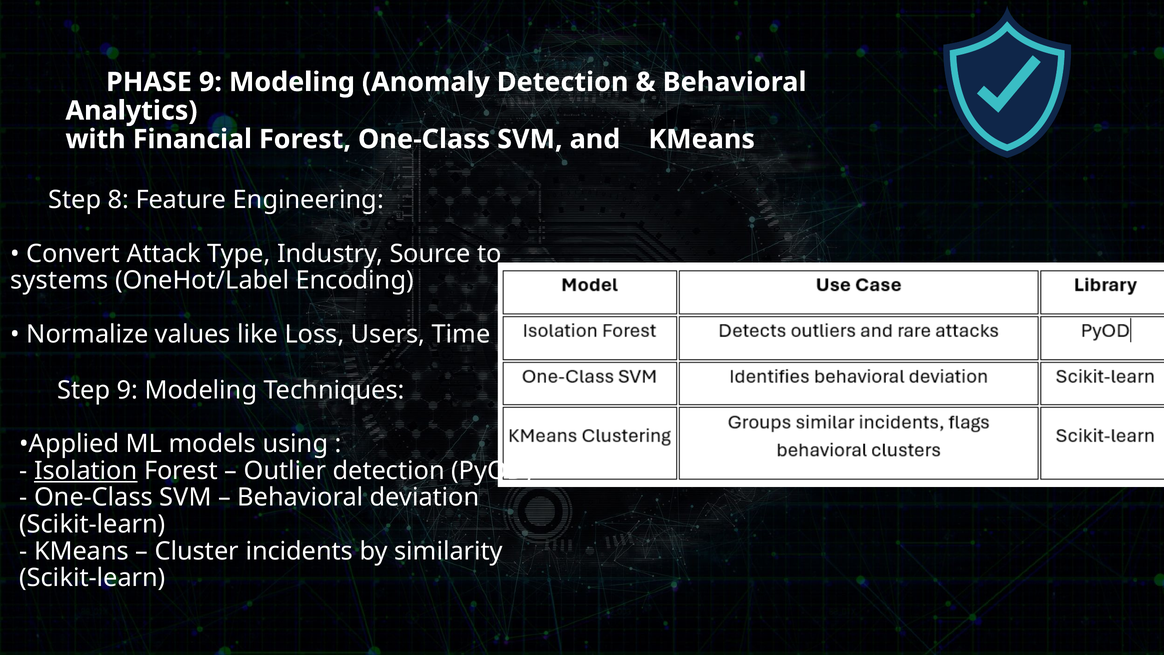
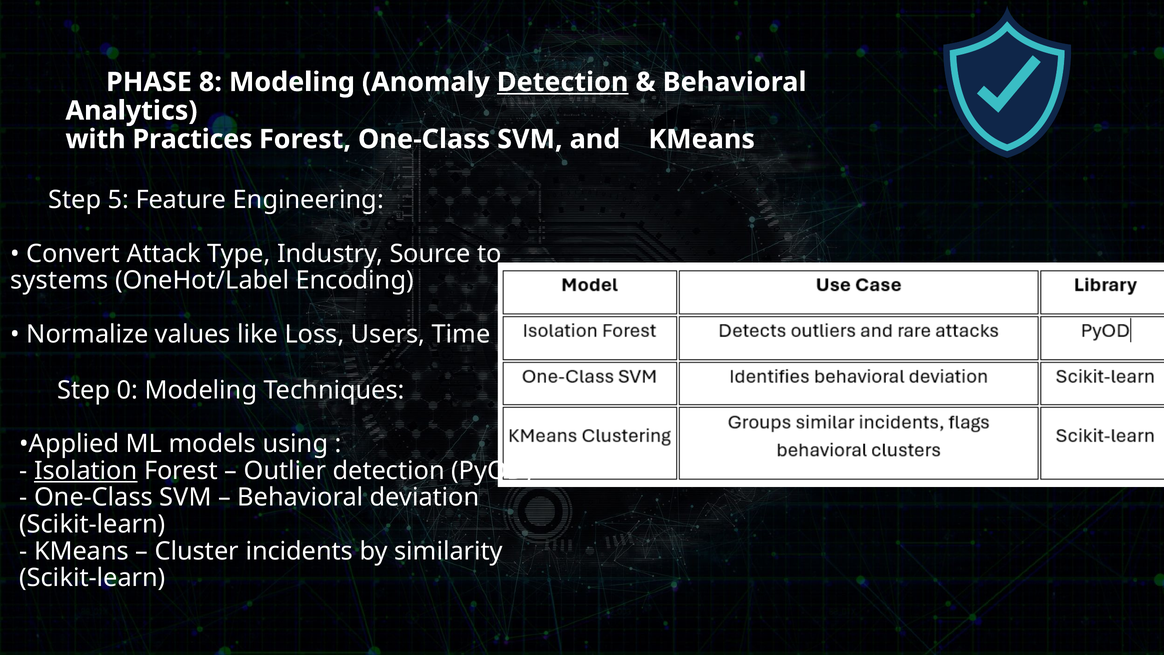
PHASE 9: 9 -> 8
Detection at (563, 82) underline: none -> present
Financial: Financial -> Practices
8: 8 -> 5
Step 9: 9 -> 0
